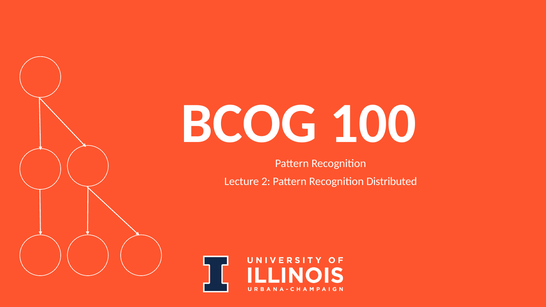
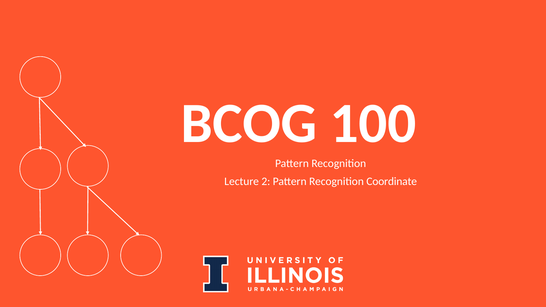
Distributed: Distributed -> Coordinate
